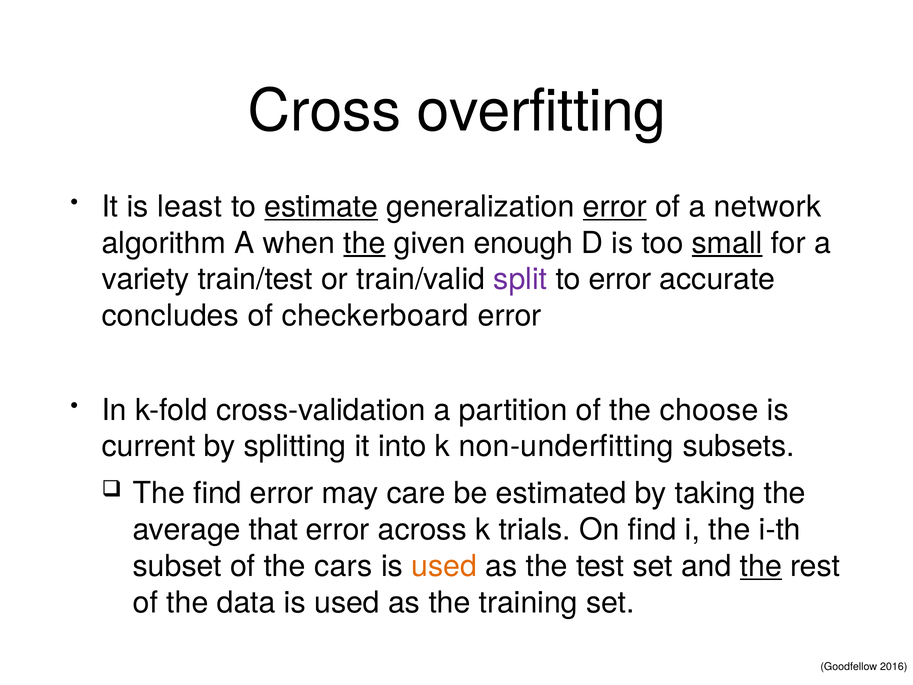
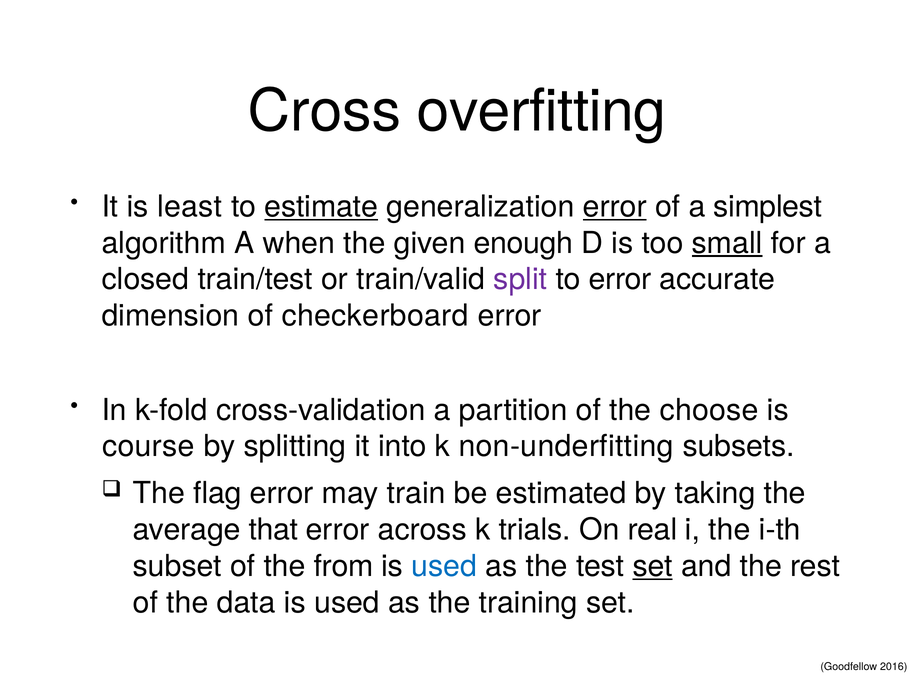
network: network -> simplest
the at (364, 243) underline: present -> none
variety: variety -> closed
concludes: concludes -> dimension
current: current -> course
The find: find -> flag
care: care -> train
On find: find -> real
cars: cars -> from
used at (444, 566) colour: orange -> blue
set at (653, 566) underline: none -> present
the at (761, 566) underline: present -> none
